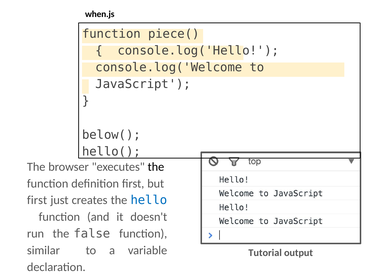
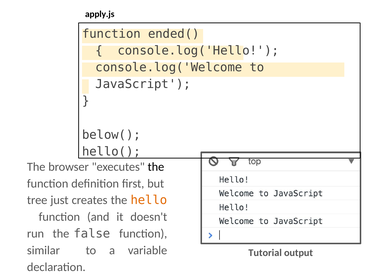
when.js: when.js -> apply.js
piece(: piece( -> ended(
first at (37, 200): first -> tree
hello colour: blue -> orange
